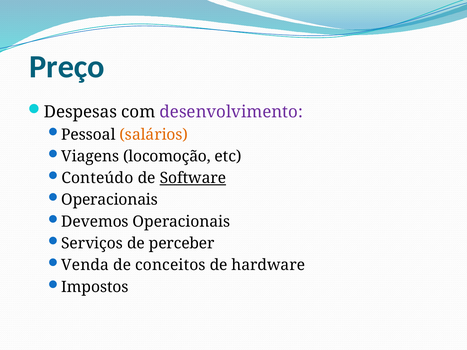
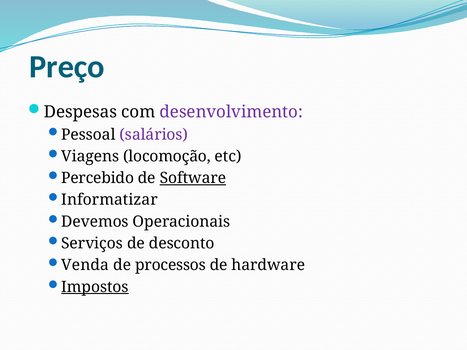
salários colour: orange -> purple
Conteúdo: Conteúdo -> Percebido
Operacionais at (110, 200): Operacionais -> Informatizar
perceber: perceber -> desconto
conceitos: conceitos -> processos
Impostos underline: none -> present
